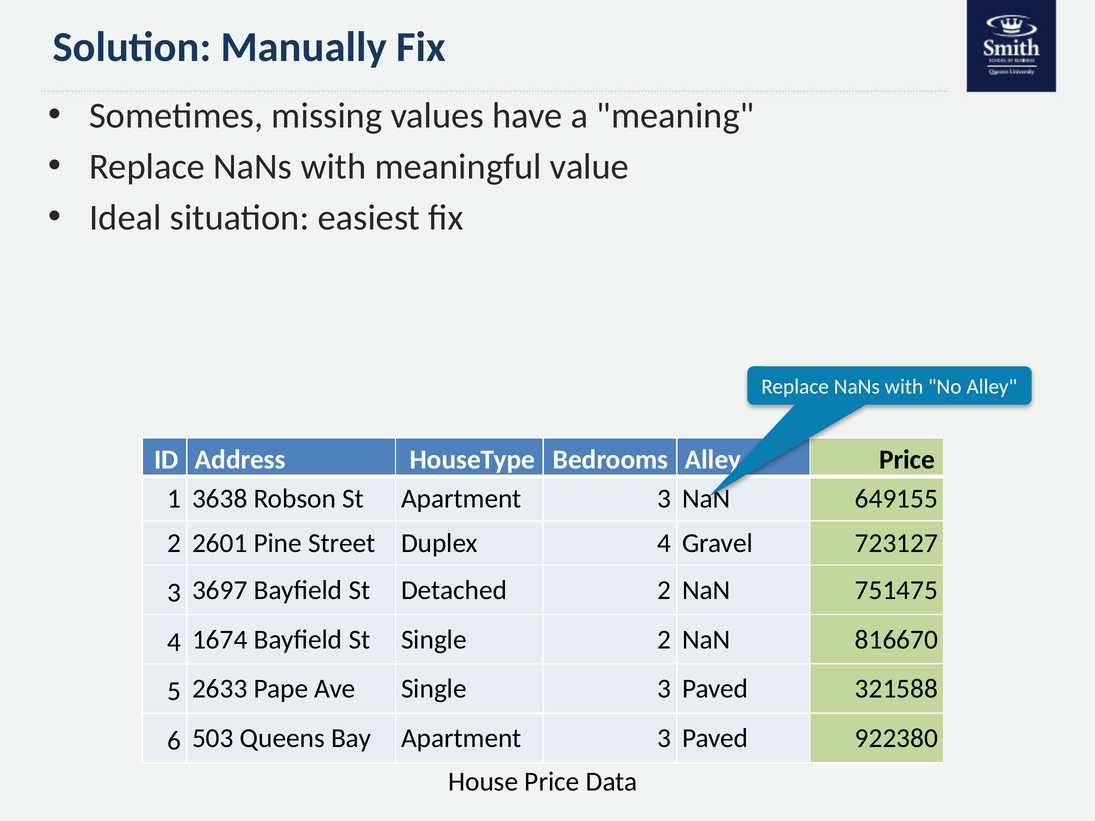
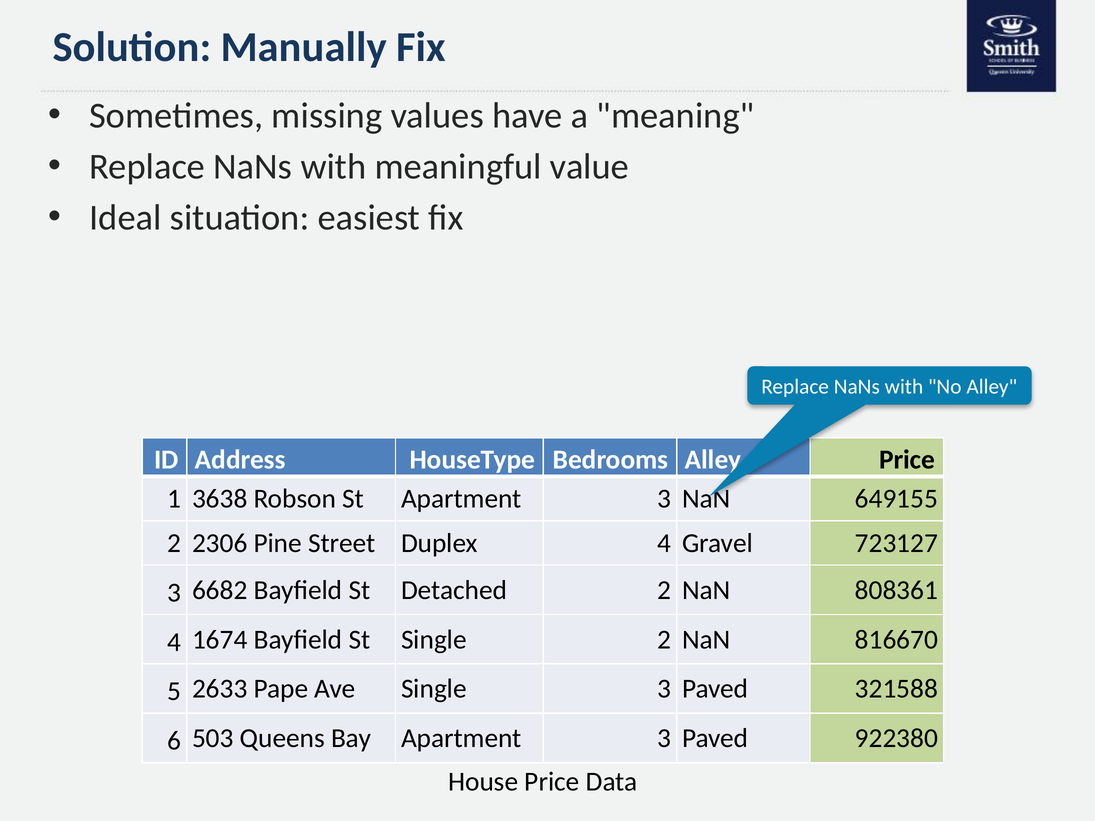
2601: 2601 -> 2306
3697: 3697 -> 6682
751475: 751475 -> 808361
